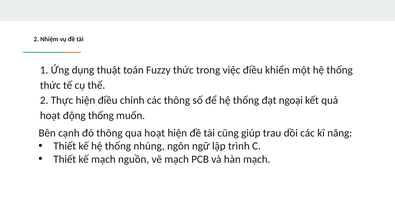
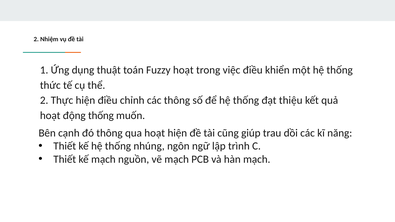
Fuzzy thức: thức -> hoạt
ngoại: ngoại -> thiệu
